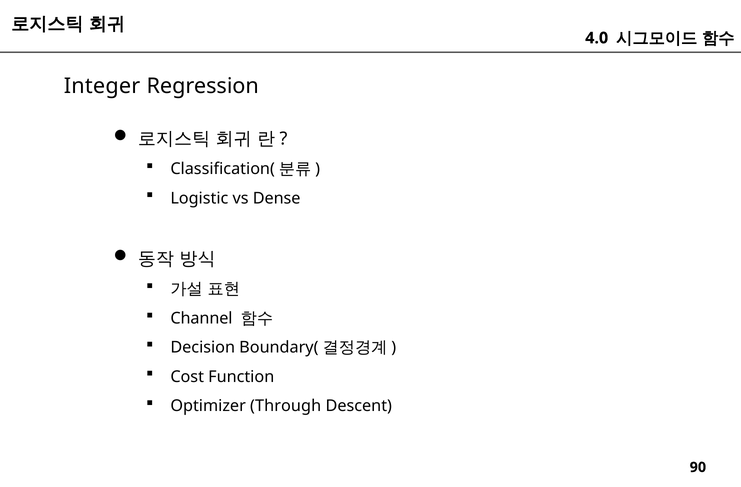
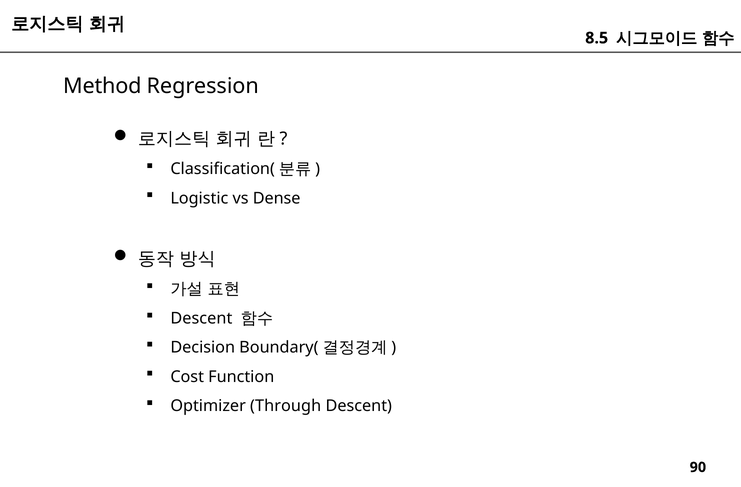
4.0: 4.0 -> 8.5
Integer: Integer -> Method
Channel at (201, 318): Channel -> Descent
